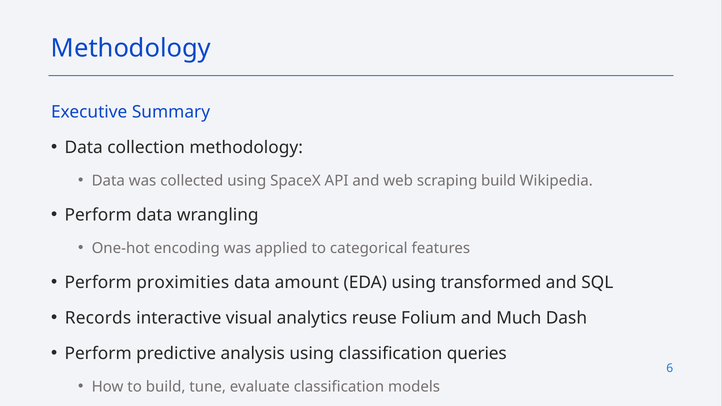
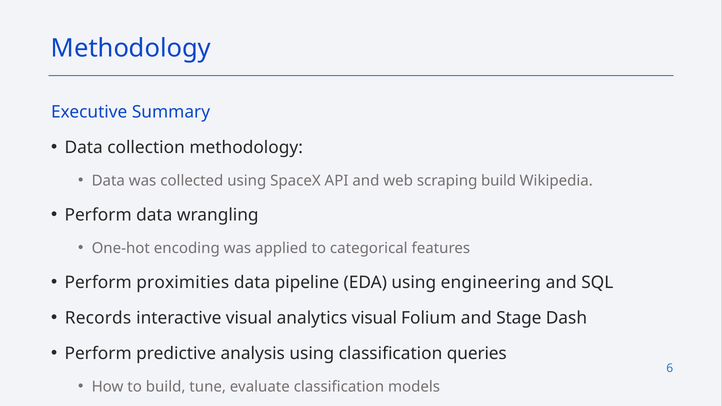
amount: amount -> pipeline
transformed: transformed -> engineering
analytics reuse: reuse -> visual
Much: Much -> Stage
